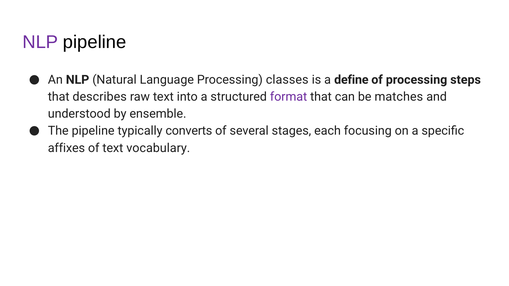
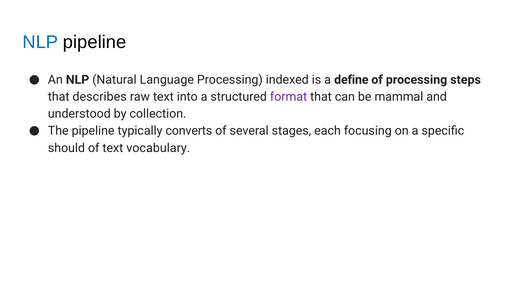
NLP at (40, 42) colour: purple -> blue
classes: classes -> indexed
matches: matches -> mammal
ensemble: ensemble -> collection
affixes: affixes -> should
